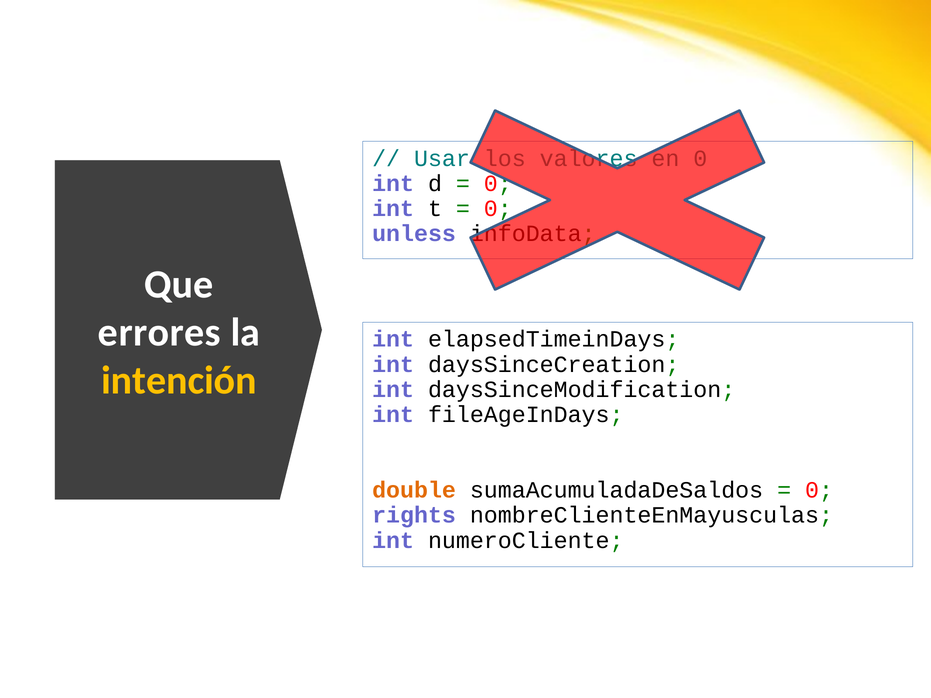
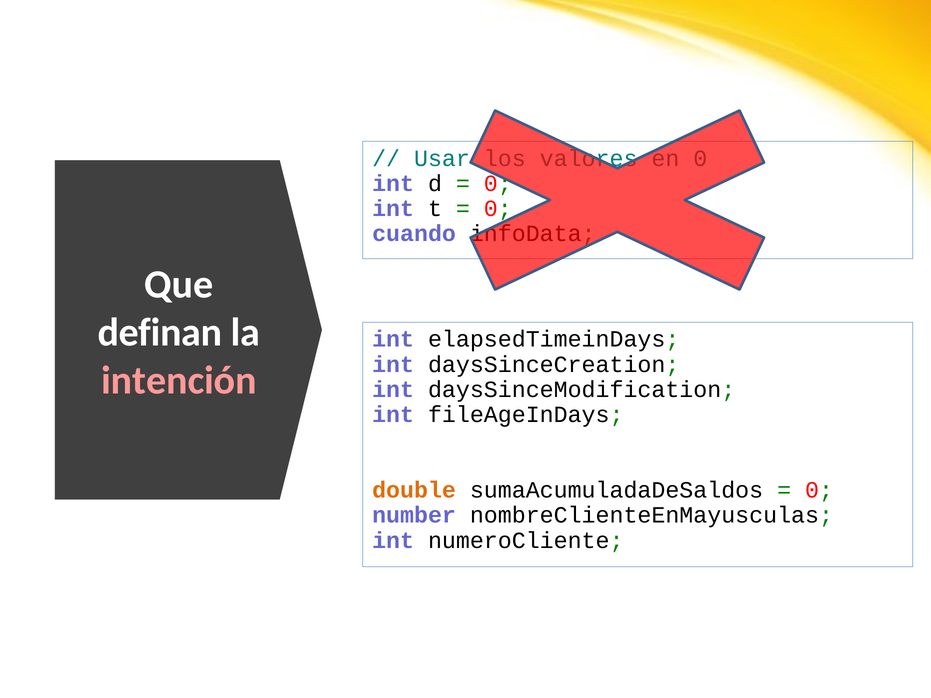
unless: unless -> cuando
errores: errores -> definan
intención colour: yellow -> pink
rights: rights -> number
